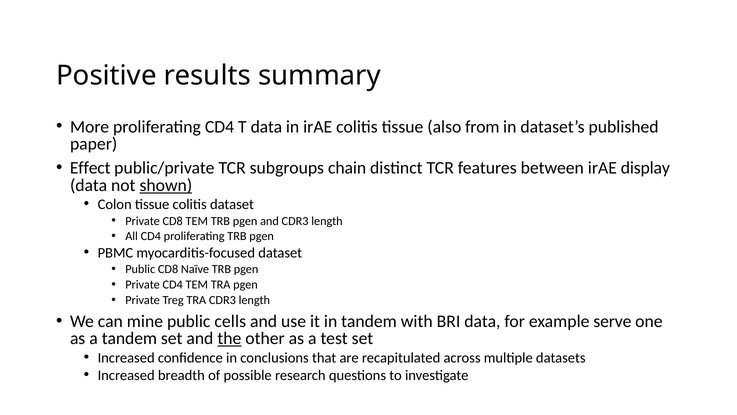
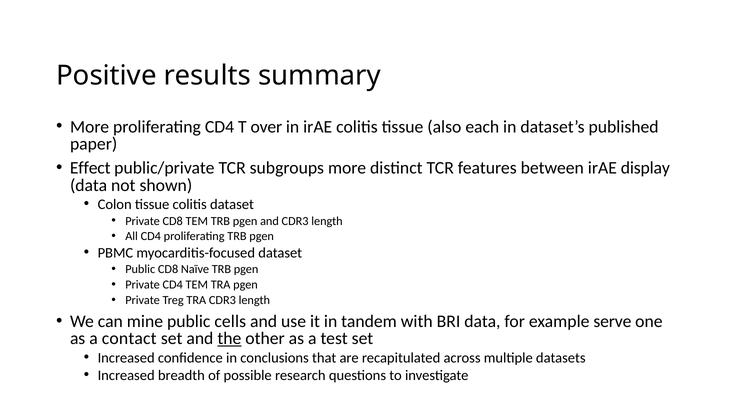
T data: data -> over
from: from -> each
subgroups chain: chain -> more
shown underline: present -> none
a tandem: tandem -> contact
